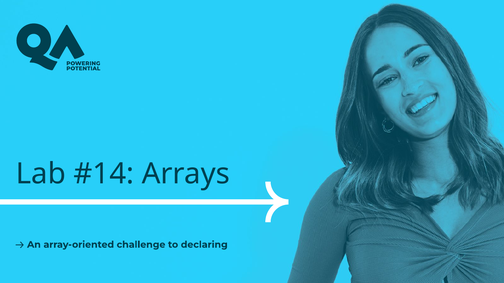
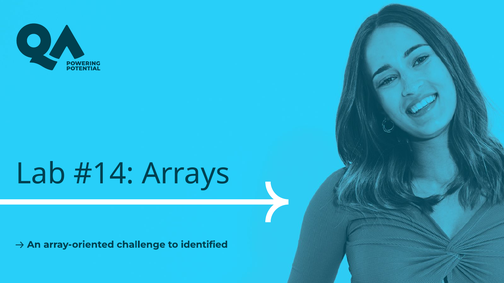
declaring: declaring -> identified
